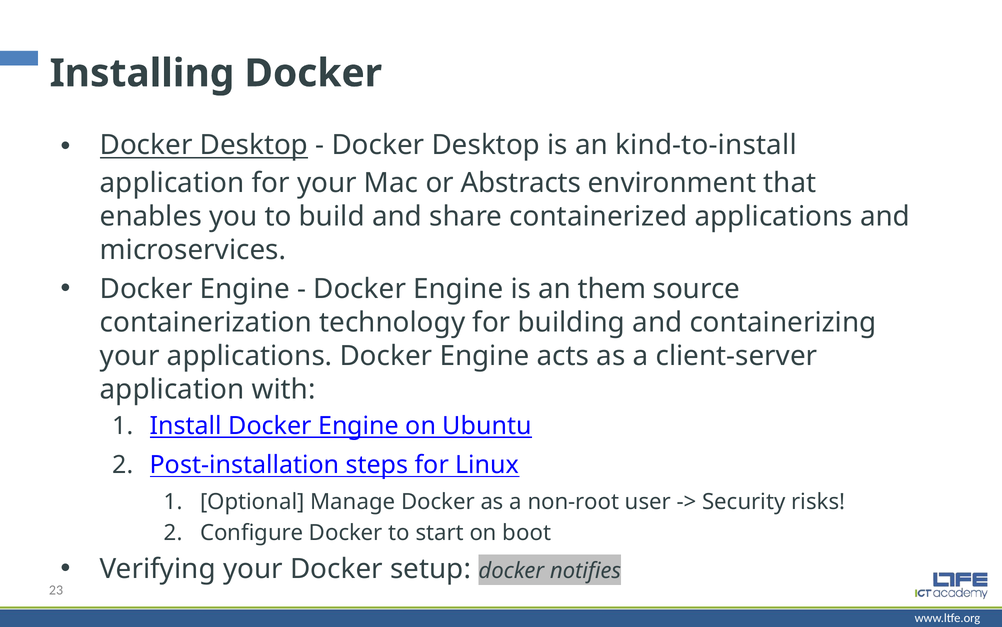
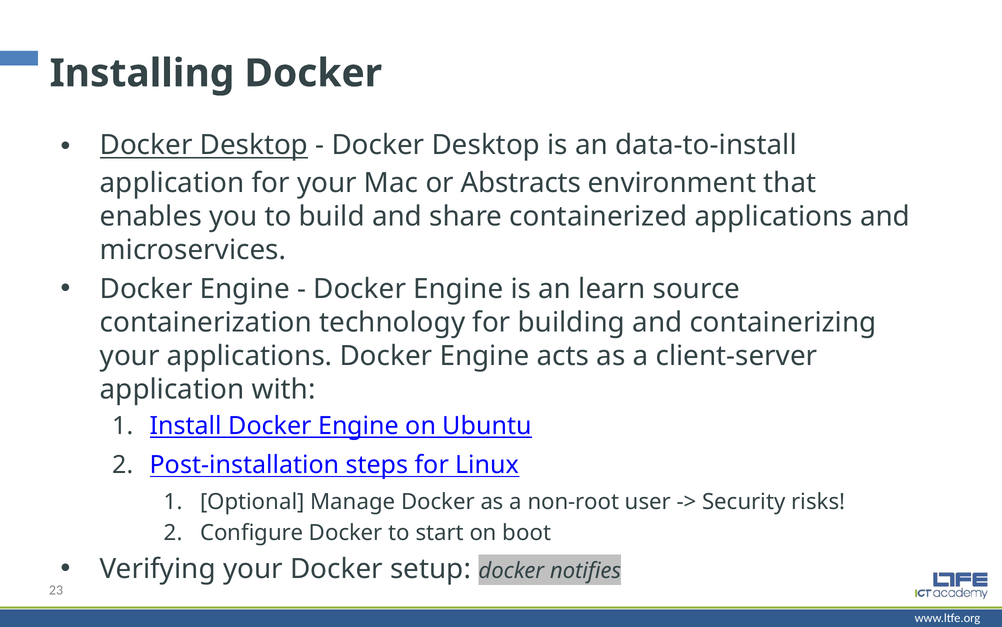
kind-to-install: kind-to-install -> data-to-install
them: them -> learn
